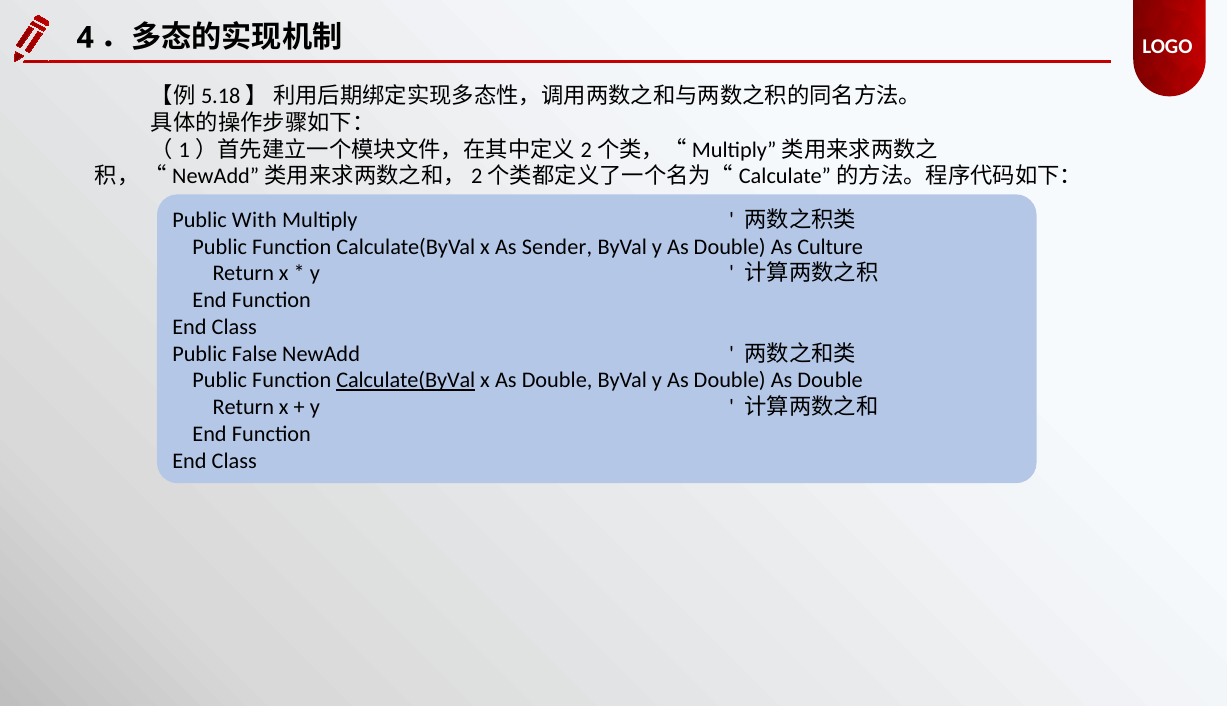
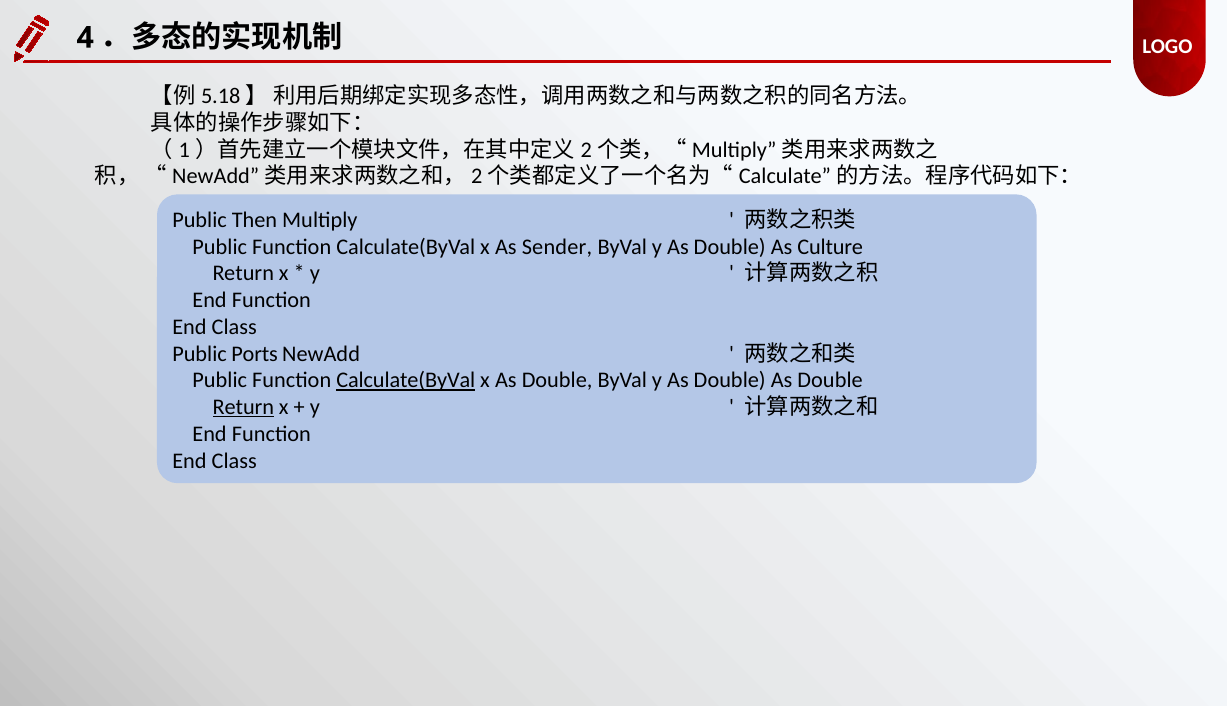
With: With -> Then
False: False -> Ports
Return at (243, 407) underline: none -> present
